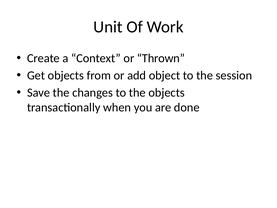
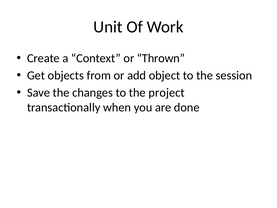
the objects: objects -> project
